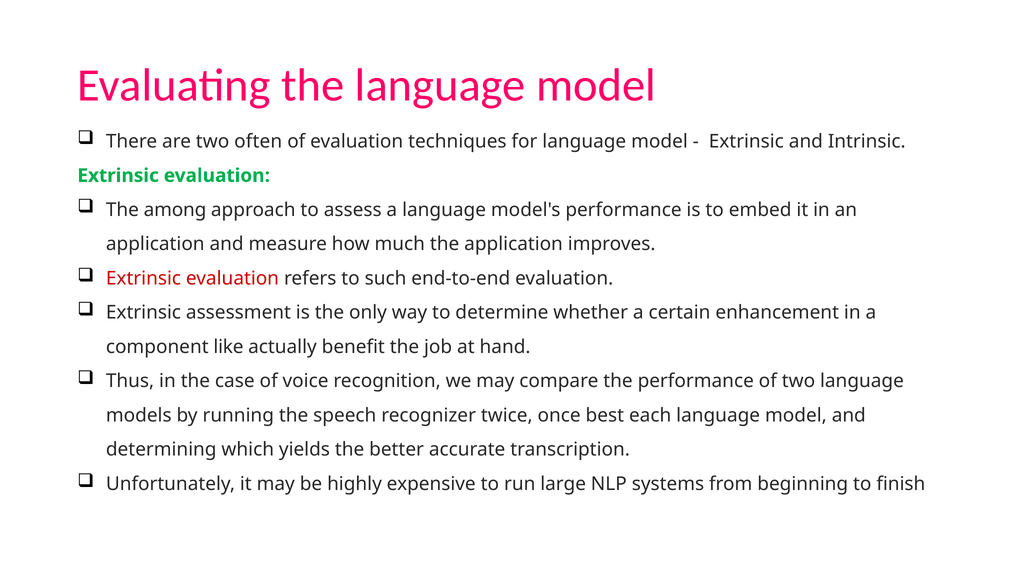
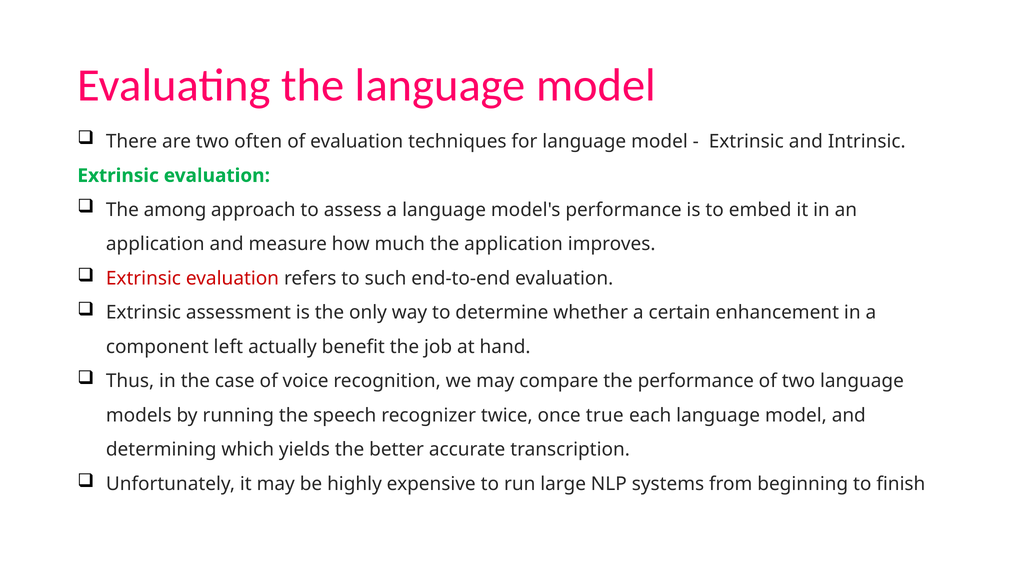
like: like -> left
best: best -> true
